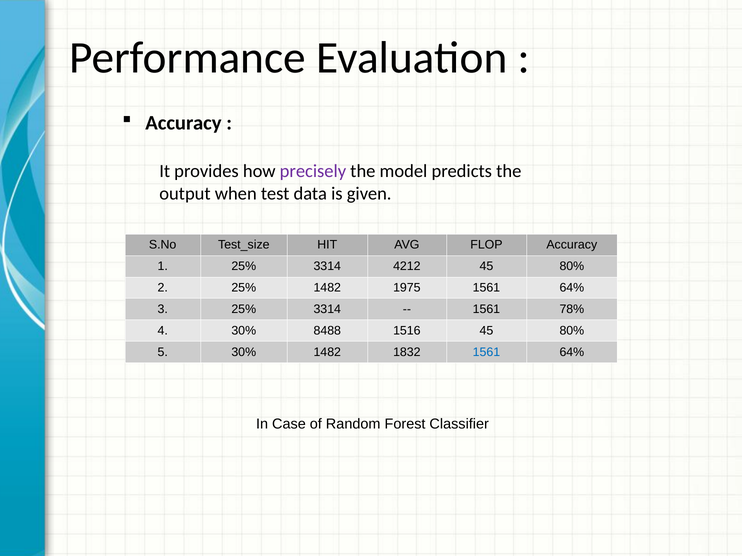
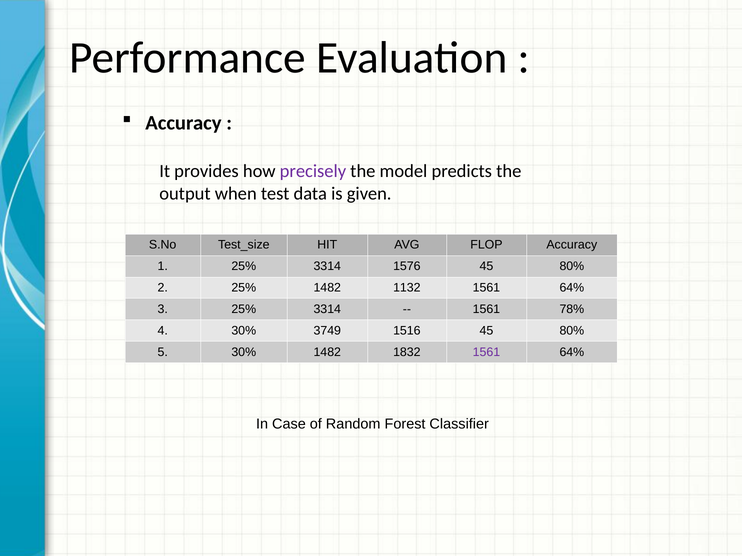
4212: 4212 -> 1576
1975: 1975 -> 1132
8488: 8488 -> 3749
1561 at (486, 352) colour: blue -> purple
